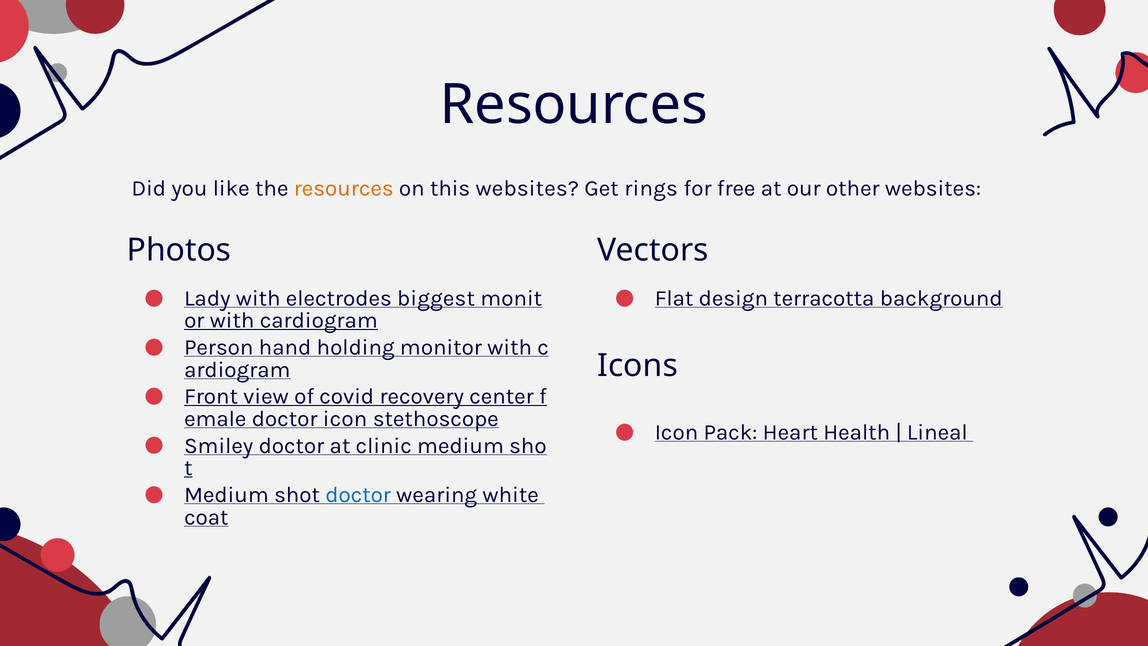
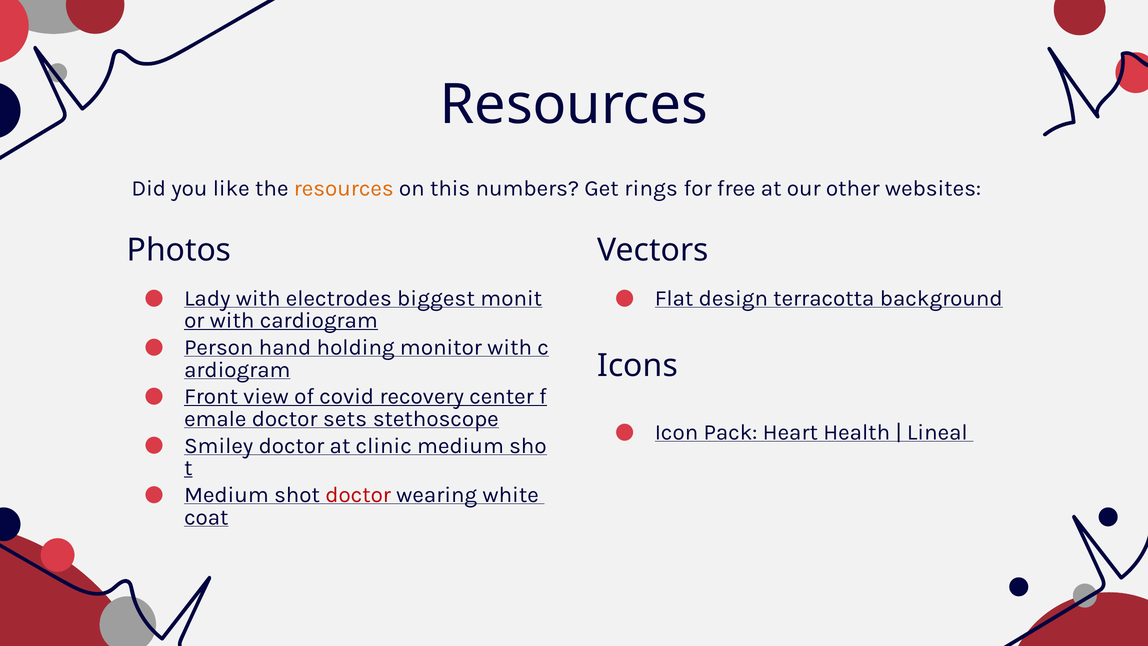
this websites: websites -> numbers
doctor icon: icon -> sets
doctor at (358, 495) colour: blue -> red
